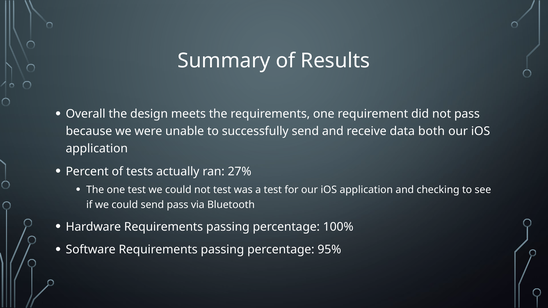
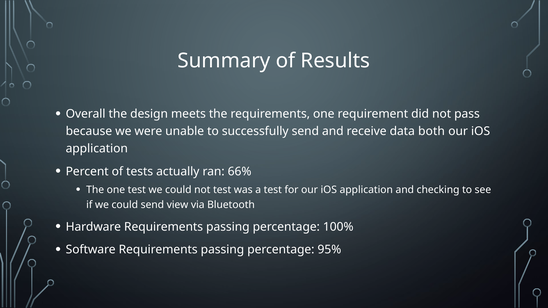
27%: 27% -> 66%
send pass: pass -> view
